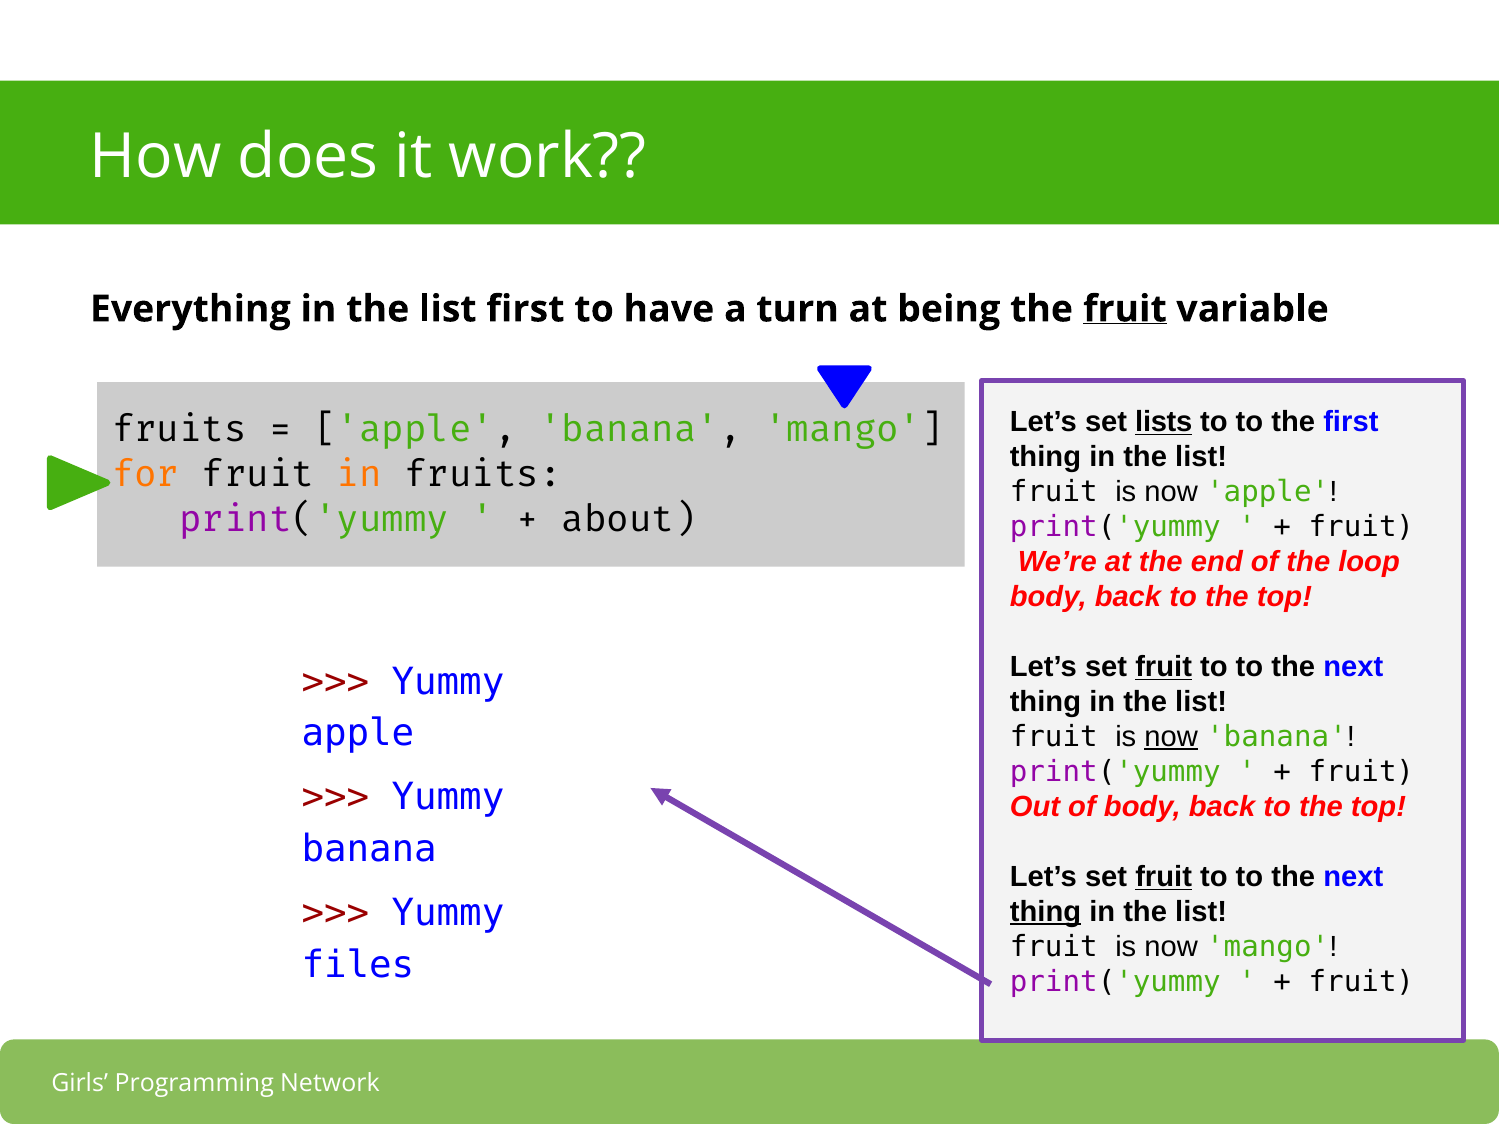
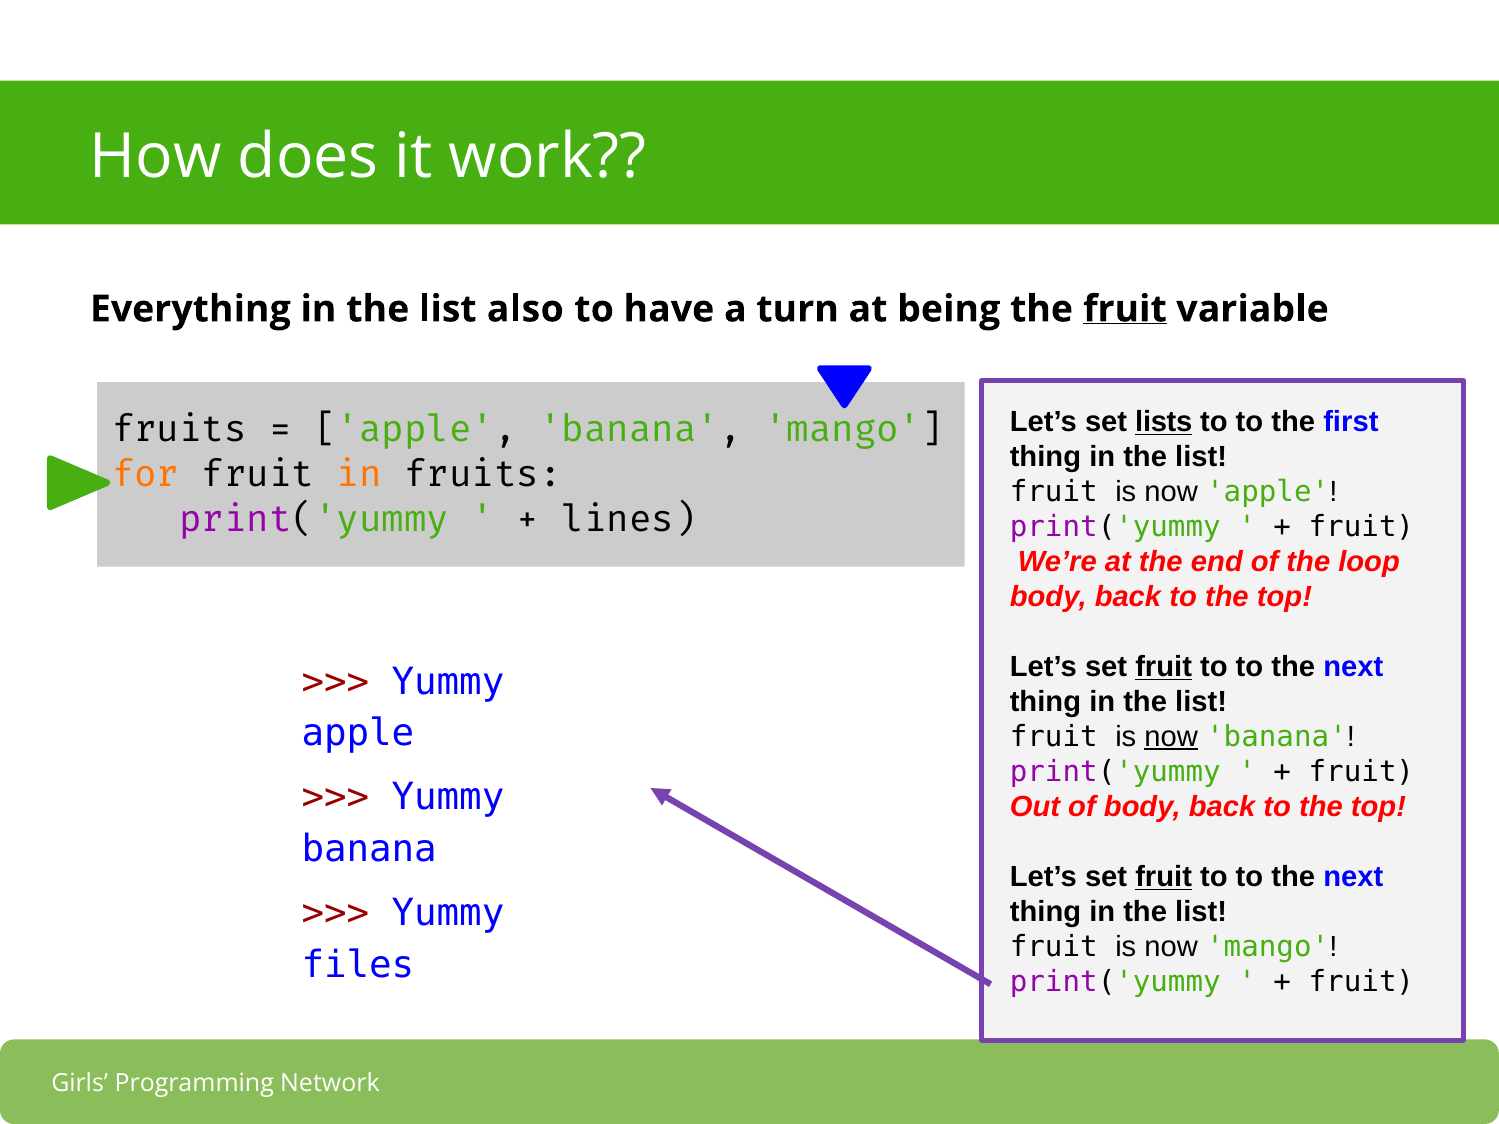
list first: first -> also
about: about -> lines
thing at (1046, 912) underline: present -> none
